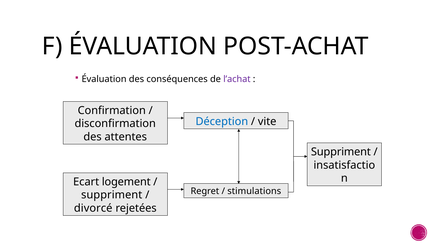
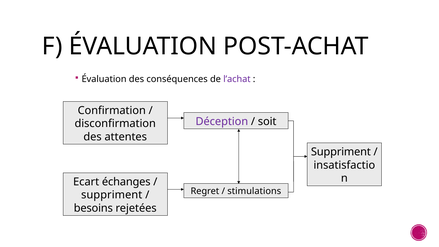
Déception colour: blue -> purple
vite: vite -> soit
logement: logement -> échanges
divorcé: divorcé -> besoins
